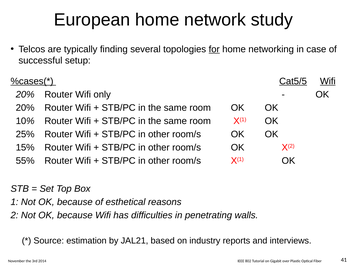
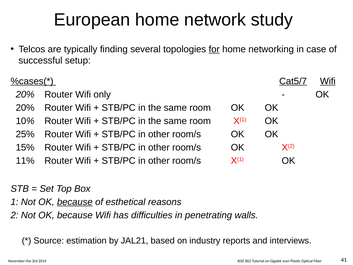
Cat5/5: Cat5/5 -> Cat5/7
55%: 55% -> 11%
because at (75, 202) underline: none -> present
